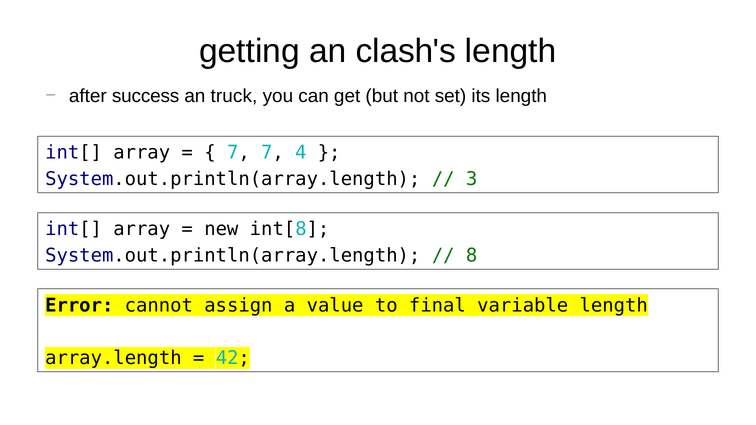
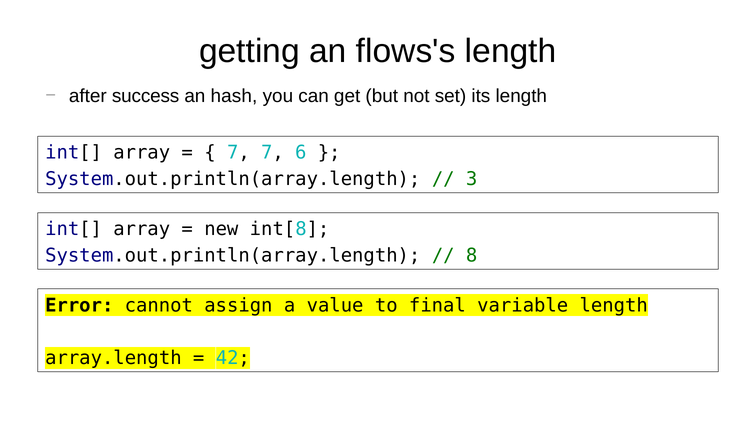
clash's: clash's -> flows's
truck: truck -> hash
4: 4 -> 6
